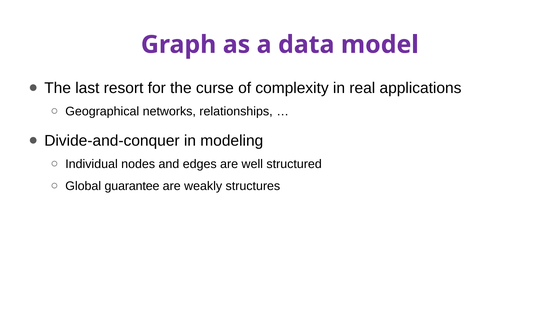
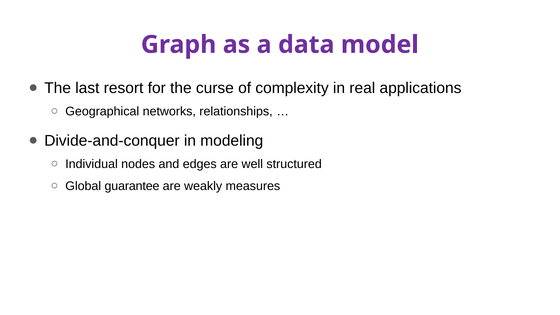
structures: structures -> measures
